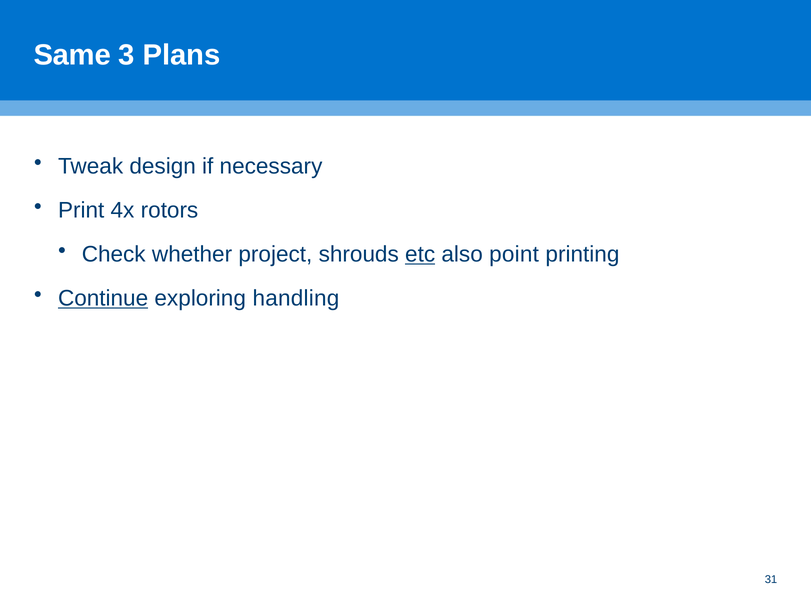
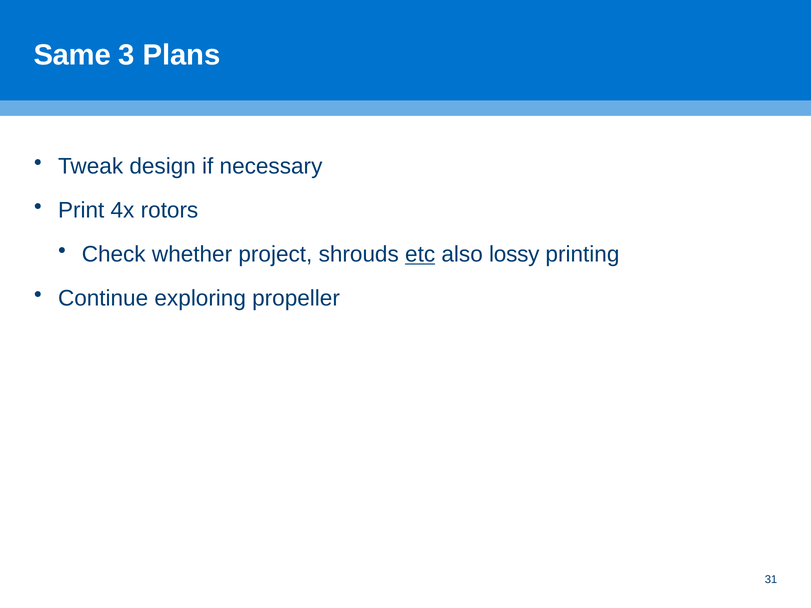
point: point -> lossy
Continue underline: present -> none
handling: handling -> propeller
